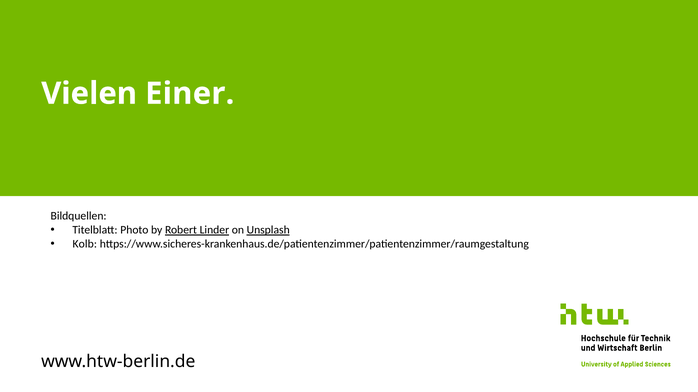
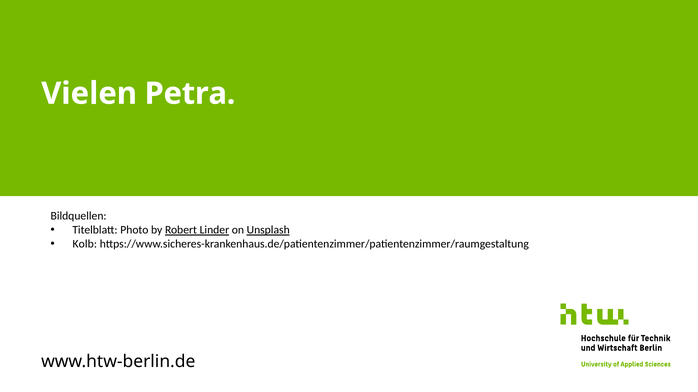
Einer: Einer -> Petra
